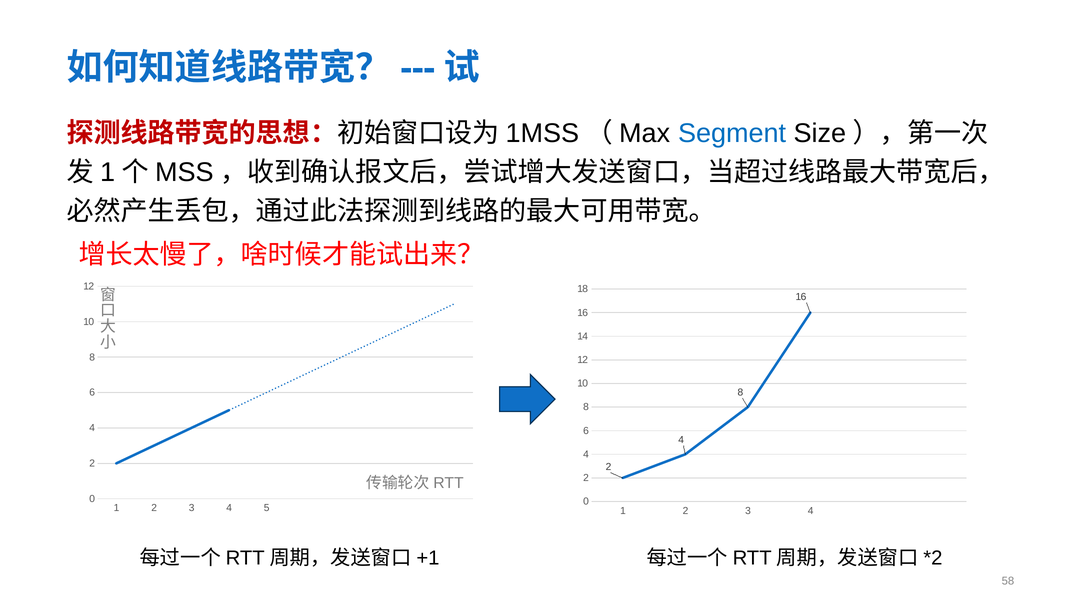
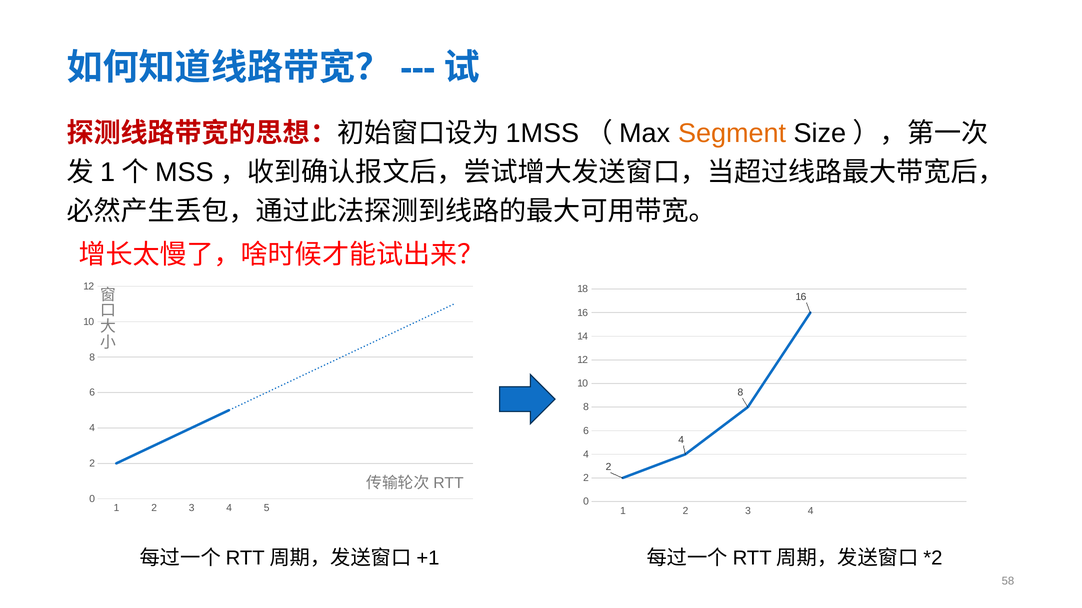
Segment colour: blue -> orange
